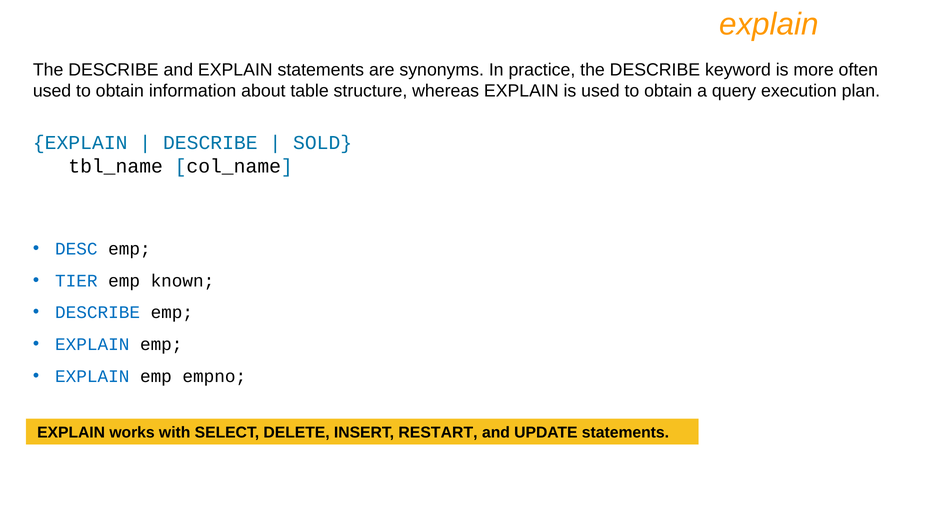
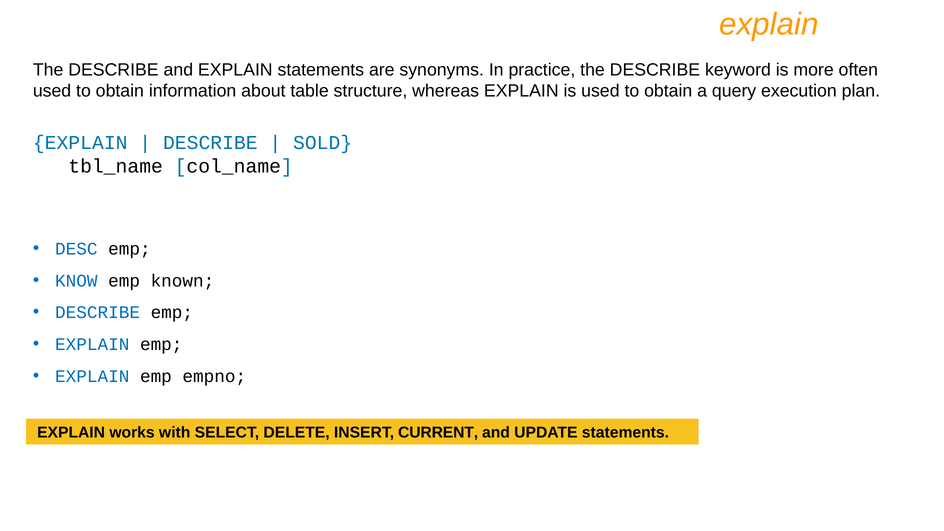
TIER: TIER -> KNOW
RESTART: RESTART -> CURRENT
